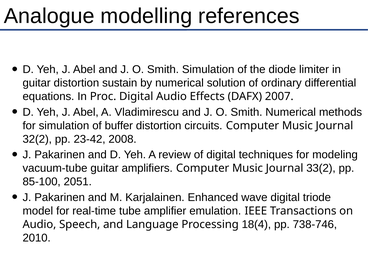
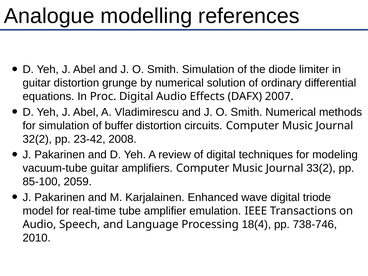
sustain: sustain -> grunge
2051: 2051 -> 2059
